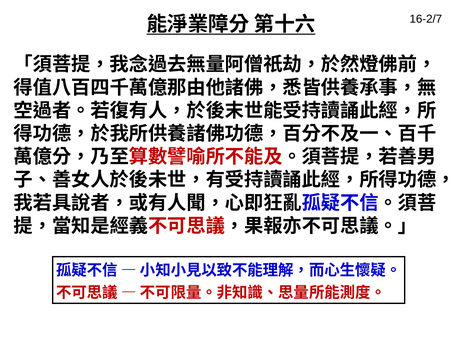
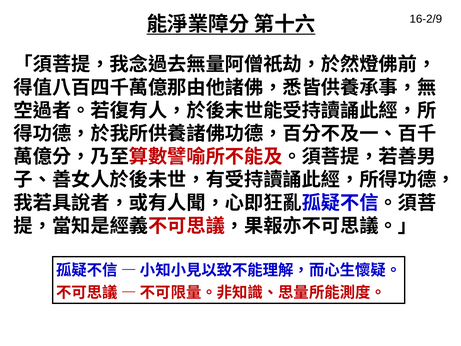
16-2/7: 16-2/7 -> 16-2/9
